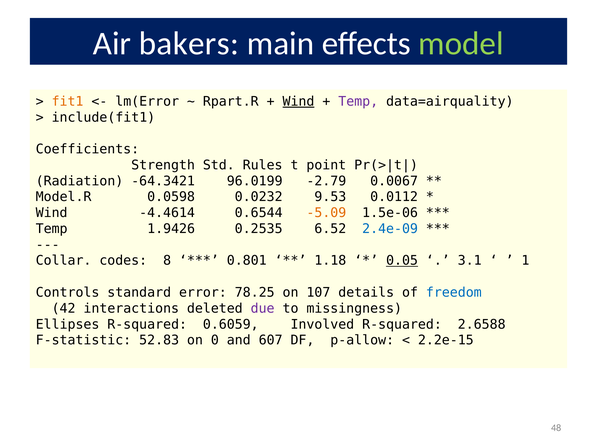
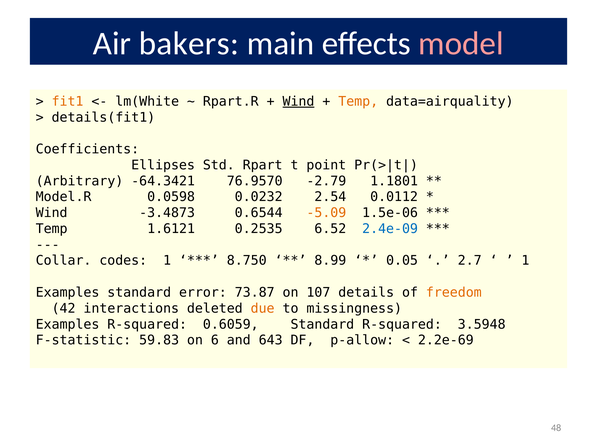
model colour: light green -> pink
lm(Error: lm(Error -> lm(White
Temp at (358, 101) colour: purple -> orange
include(fit1: include(fit1 -> details(fit1
Strength: Strength -> Ellipses
Rules: Rules -> Rpart
Radiation: Radiation -> Arbitrary
96.0199: 96.0199 -> 76.9570
0.0067: 0.0067 -> 1.1801
9.53: 9.53 -> 2.54
-4.4614: -4.4614 -> -3.4873
1.9426: 1.9426 -> 1.6121
codes 8: 8 -> 1
0.801: 0.801 -> 8.750
1.18: 1.18 -> 8.99
0.05 underline: present -> none
3.1: 3.1 -> 2.7
Controls at (68, 292): Controls -> Examples
78.25: 78.25 -> 73.87
freedom colour: blue -> orange
due colour: purple -> orange
Ellipses at (68, 324): Ellipses -> Examples
0.6059 Involved: Involved -> Standard
2.6588: 2.6588 -> 3.5948
52.83: 52.83 -> 59.83
0: 0 -> 6
607: 607 -> 643
2.2e-15: 2.2e-15 -> 2.2e-69
